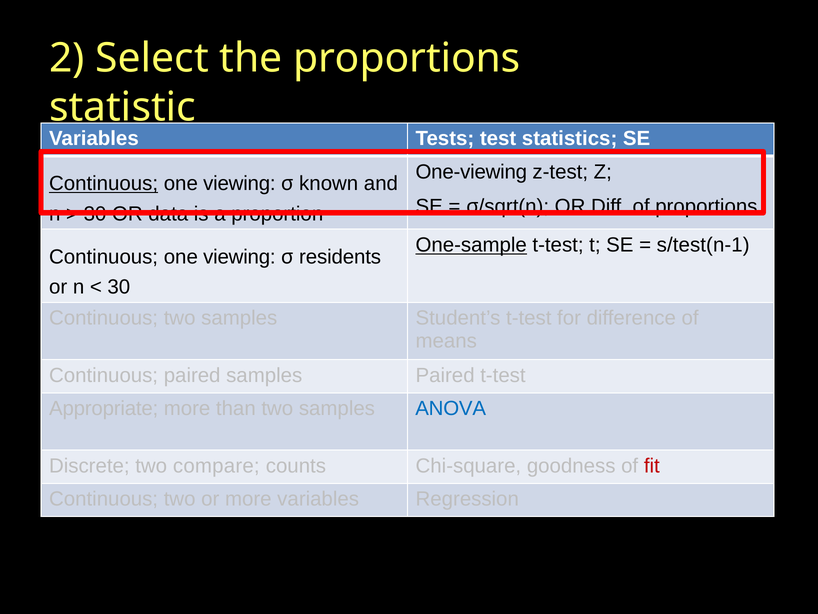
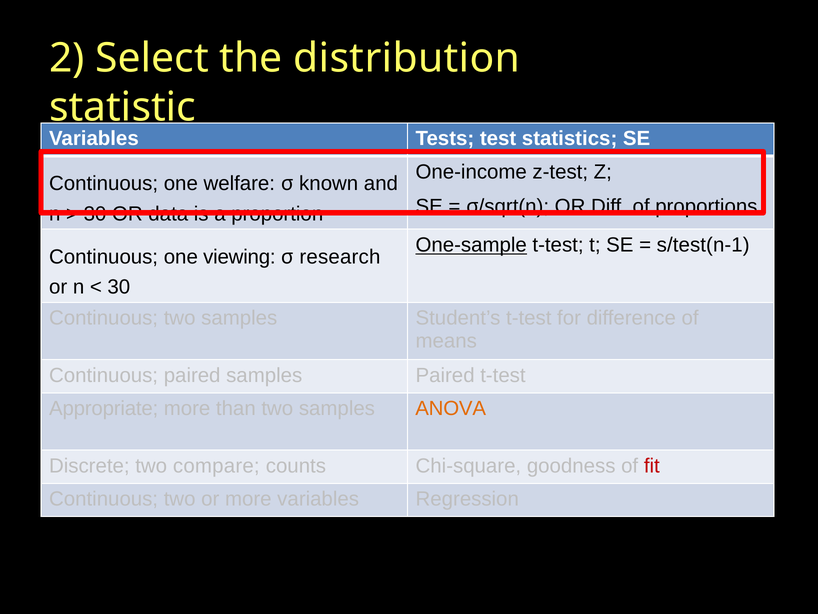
the proportions: proportions -> distribution
One-viewing: One-viewing -> One-income
Continuous at (104, 183) underline: present -> none
viewing at (239, 183): viewing -> welfare
residents: residents -> research
ANOVA colour: blue -> orange
